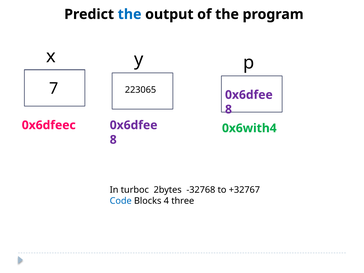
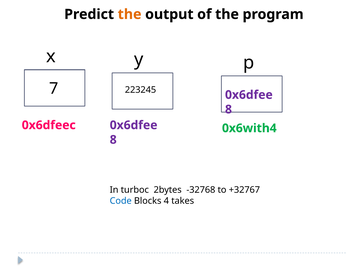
the at (130, 14) colour: blue -> orange
223065: 223065 -> 223245
three: three -> takes
